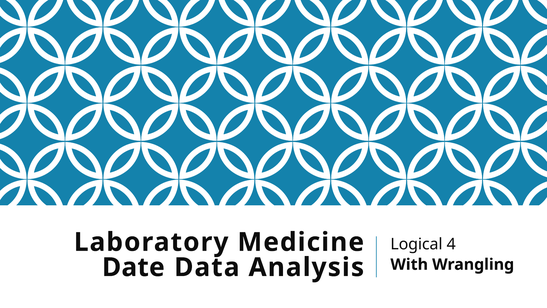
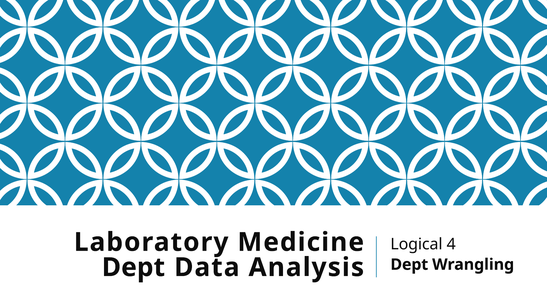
With at (409, 264): With -> Dept
Date at (133, 267): Date -> Dept
